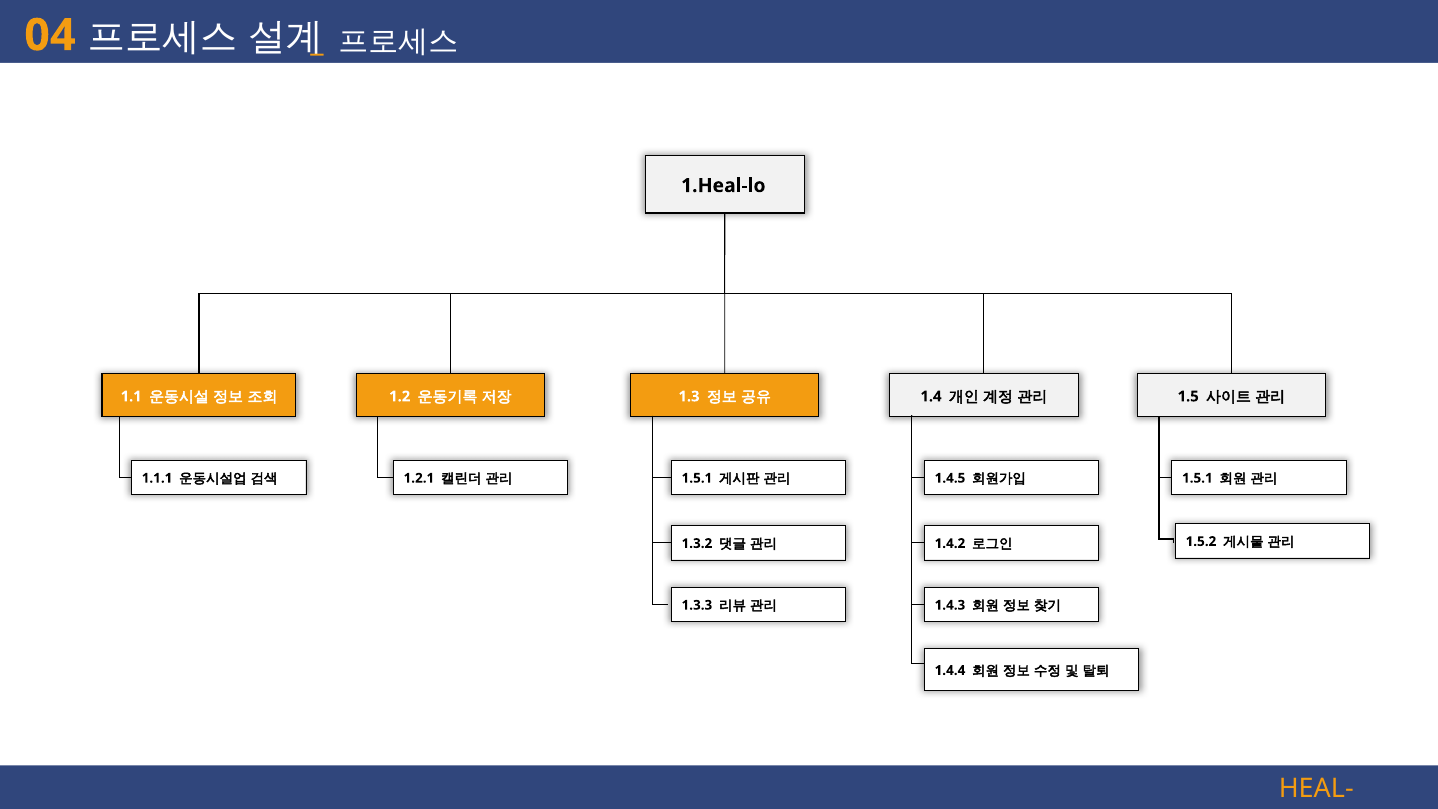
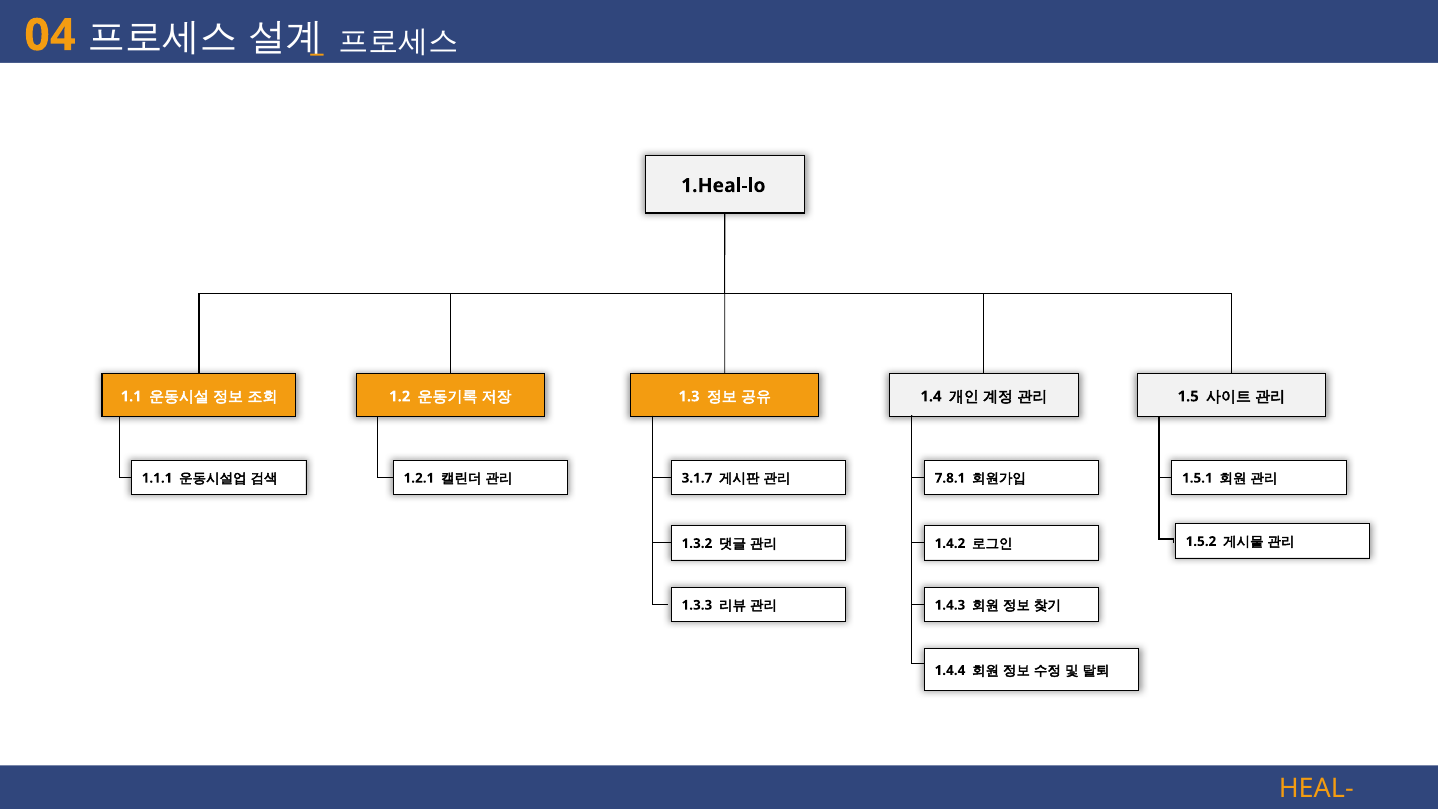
1.5.1 at (697, 478): 1.5.1 -> 3.1.7
1.4.5: 1.4.5 -> 7.8.1
